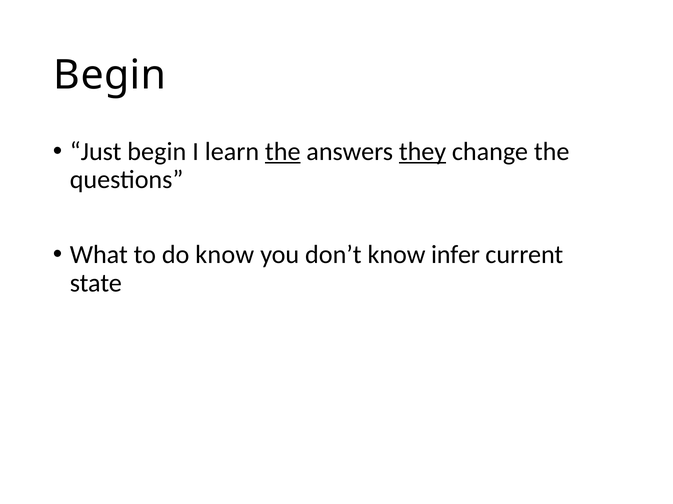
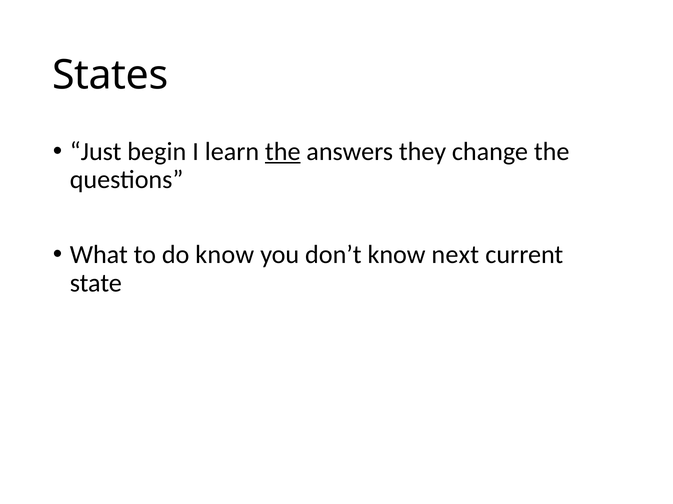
Begin at (110, 75): Begin -> States
they underline: present -> none
infer: infer -> next
